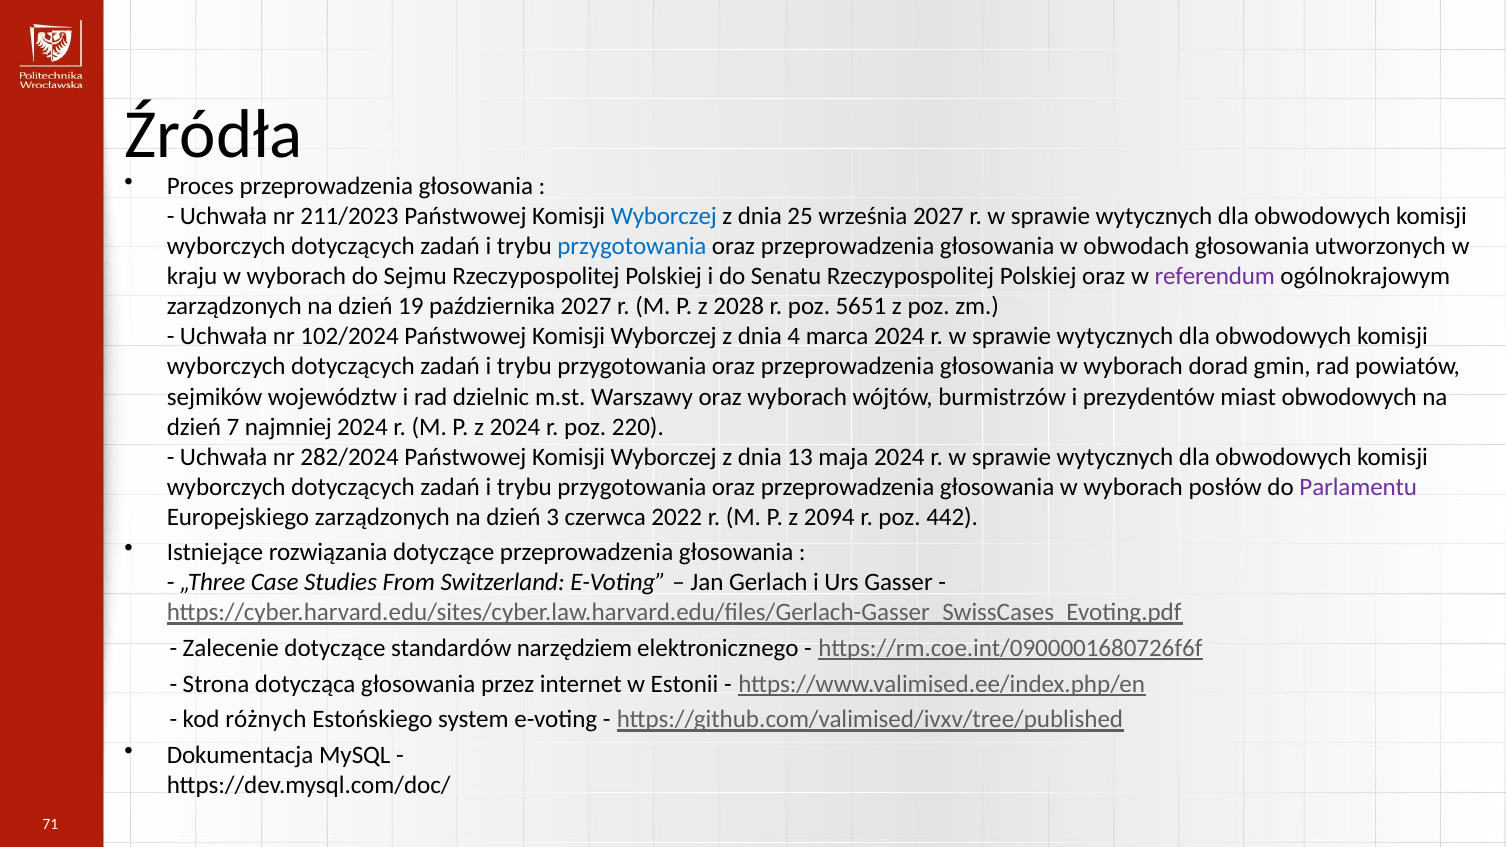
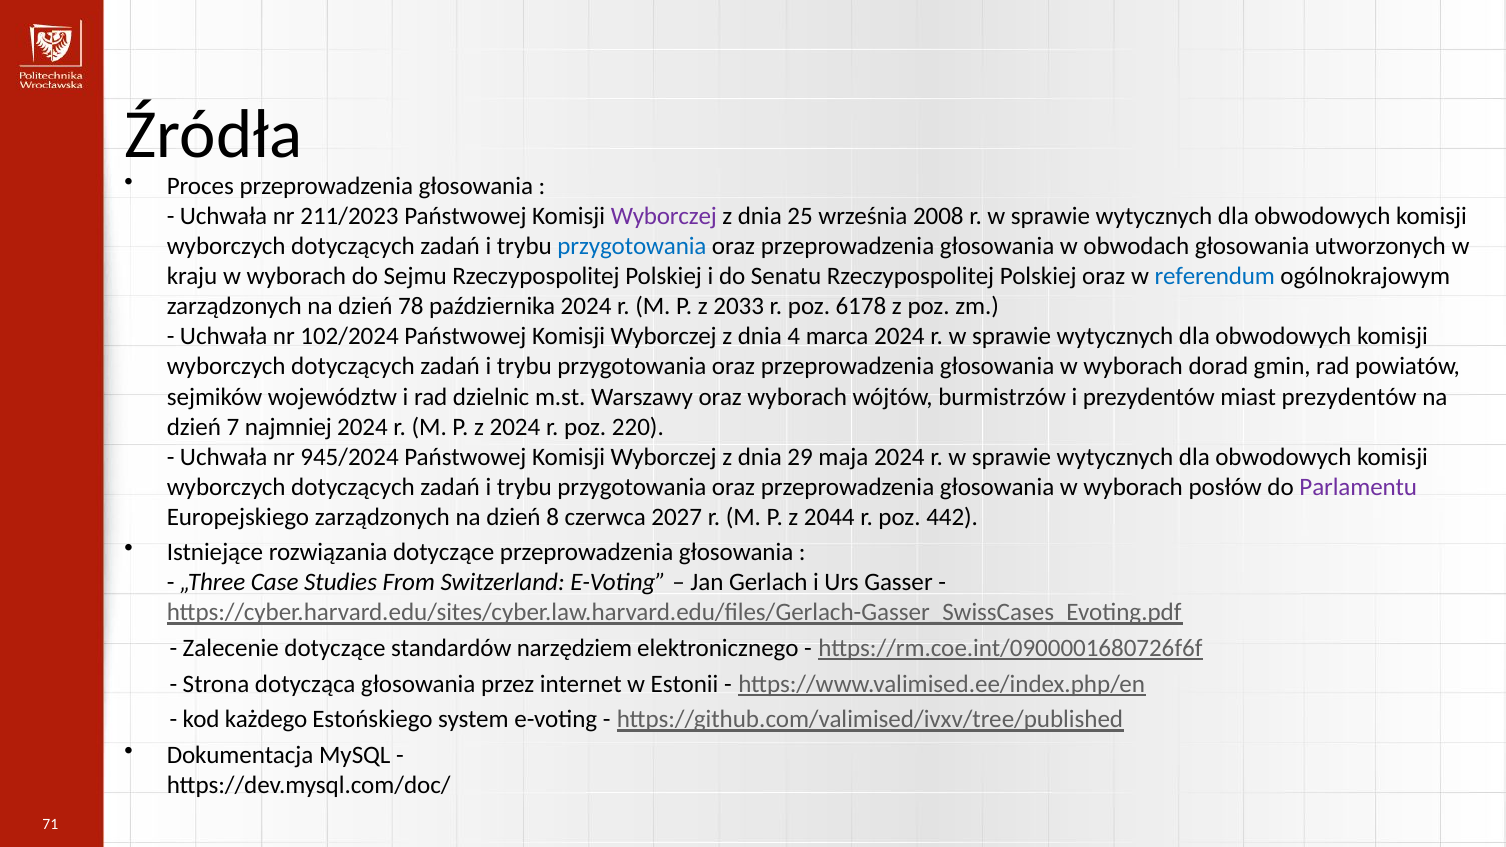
Wyborczej at (664, 216) colour: blue -> purple
września 2027: 2027 -> 2008
referendum colour: purple -> blue
19: 19 -> 78
października 2027: 2027 -> 2024
2028: 2028 -> 2033
5651: 5651 -> 6178
miast obwodowych: obwodowych -> prezydentów
282/2024: 282/2024 -> 945/2024
13: 13 -> 29
3: 3 -> 8
2022: 2022 -> 2027
2094: 2094 -> 2044
różnych: różnych -> każdego
